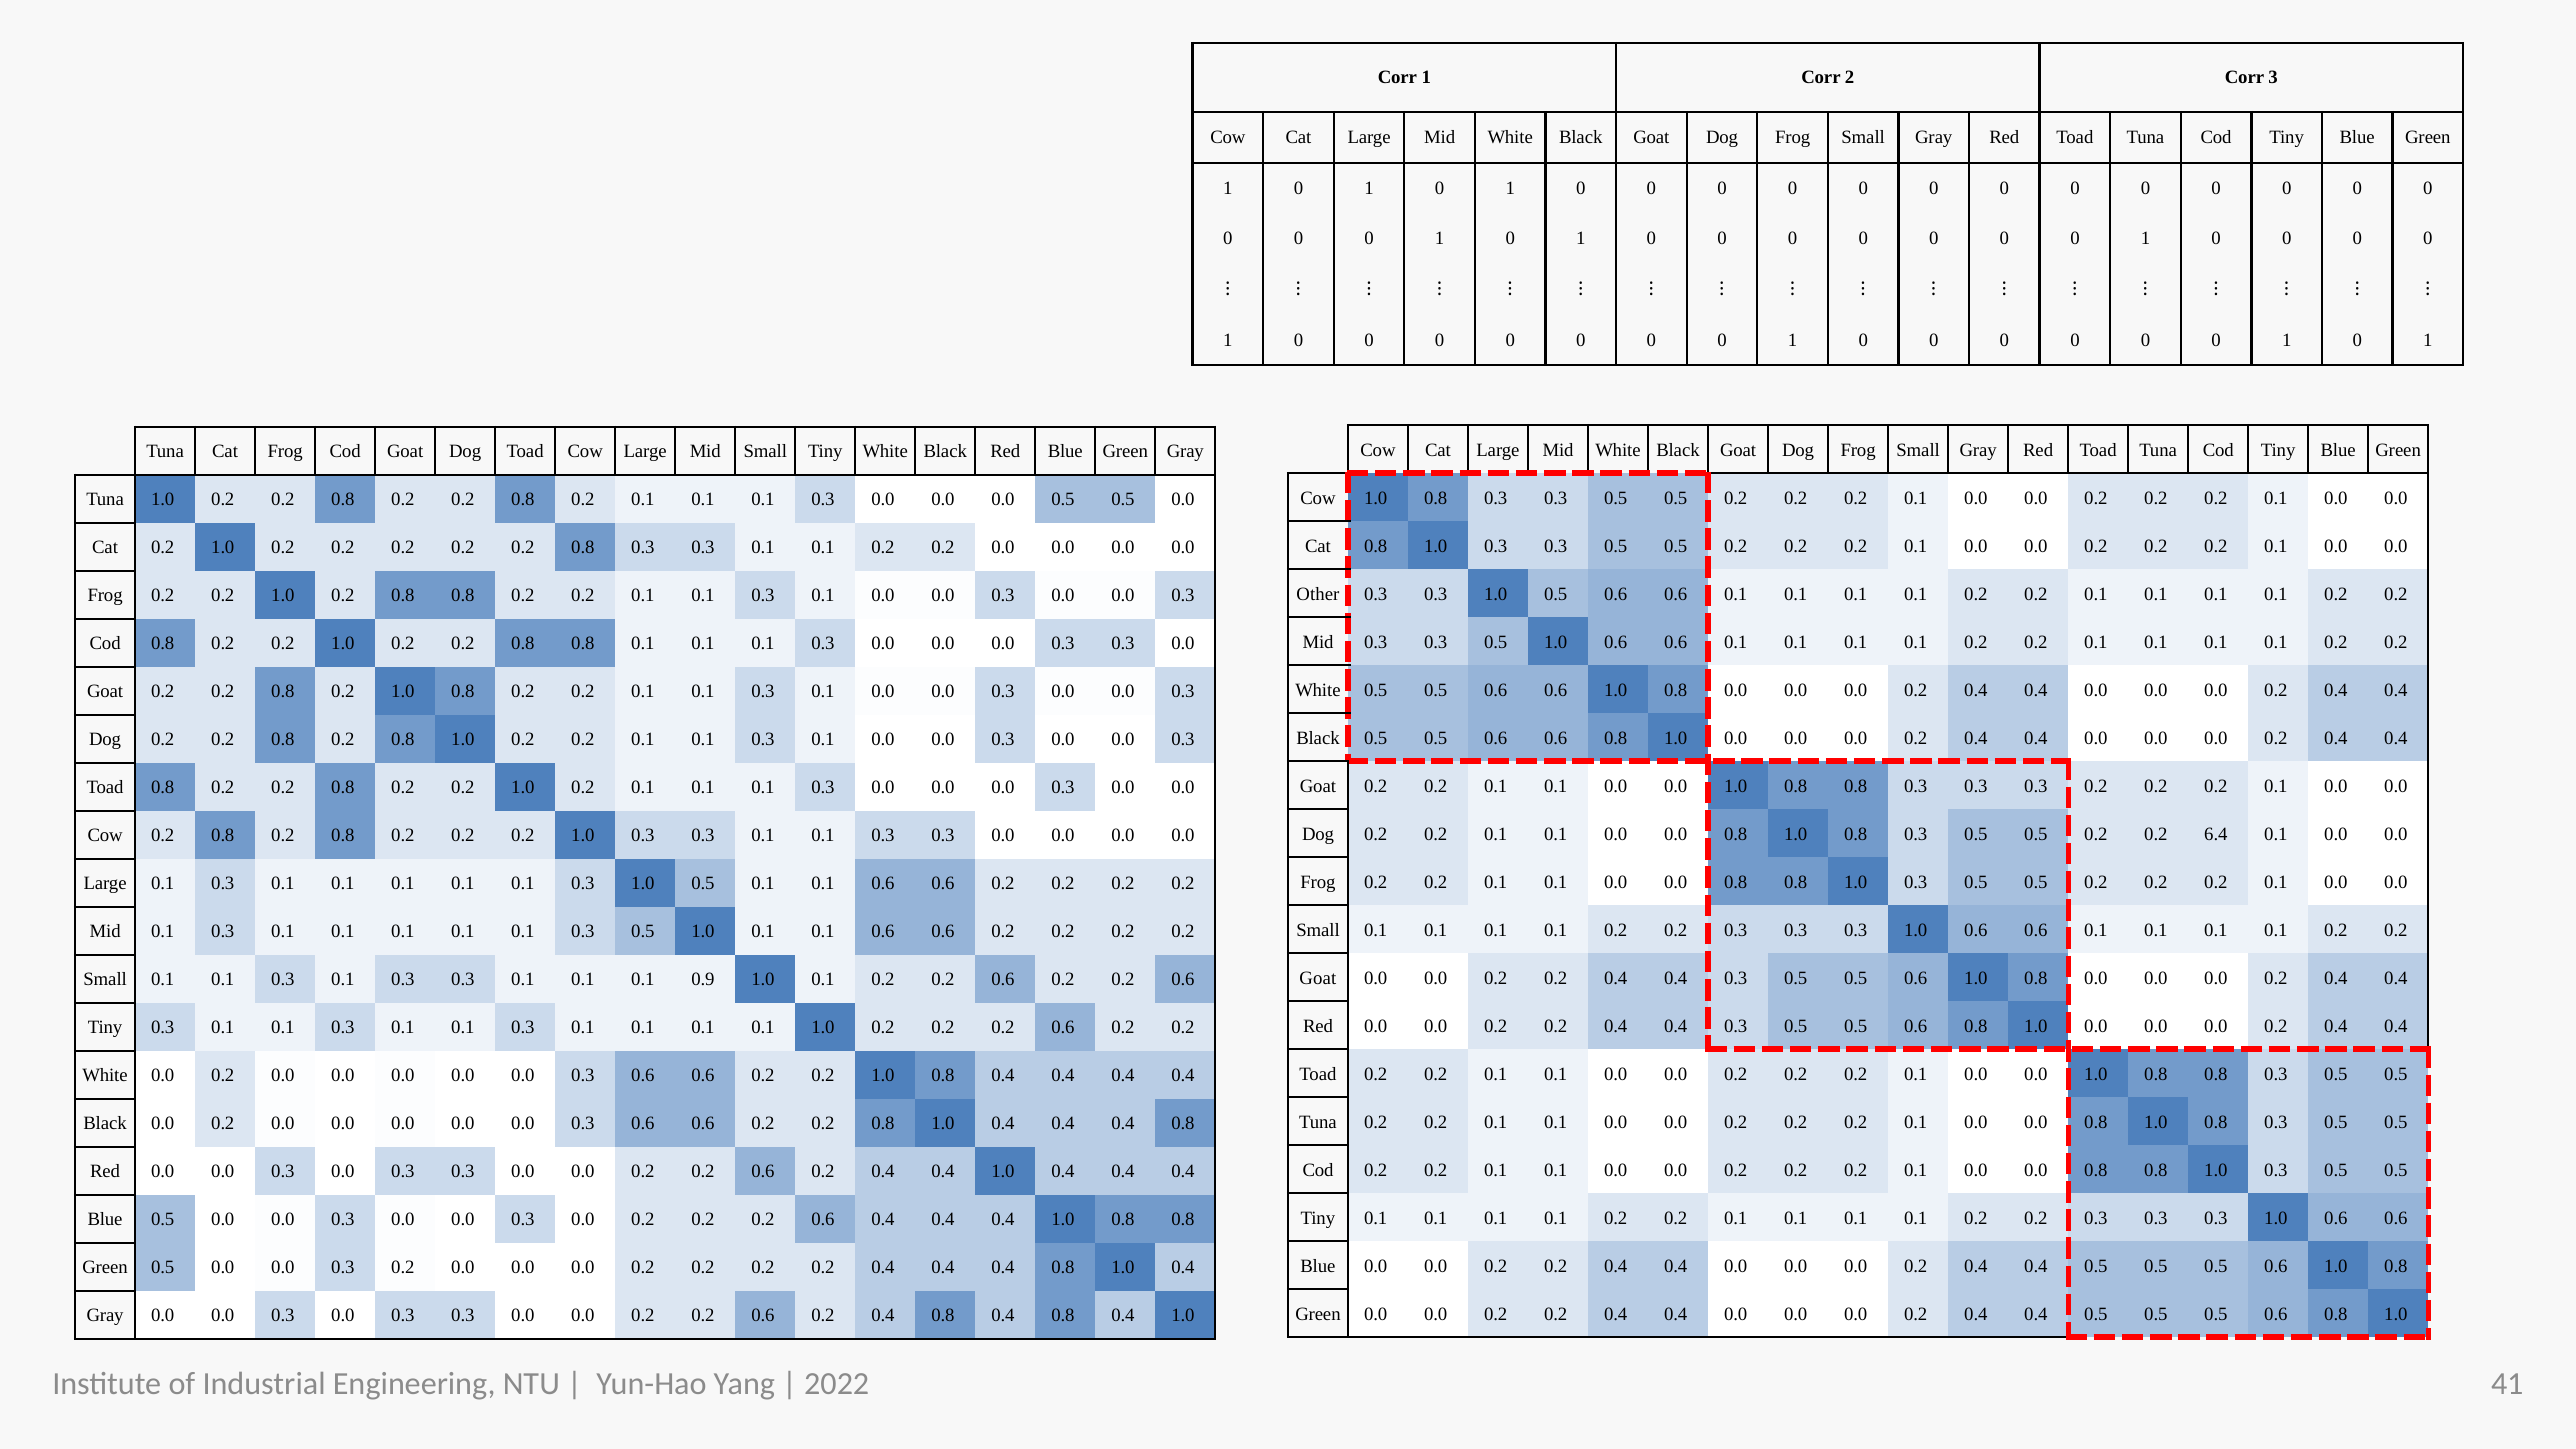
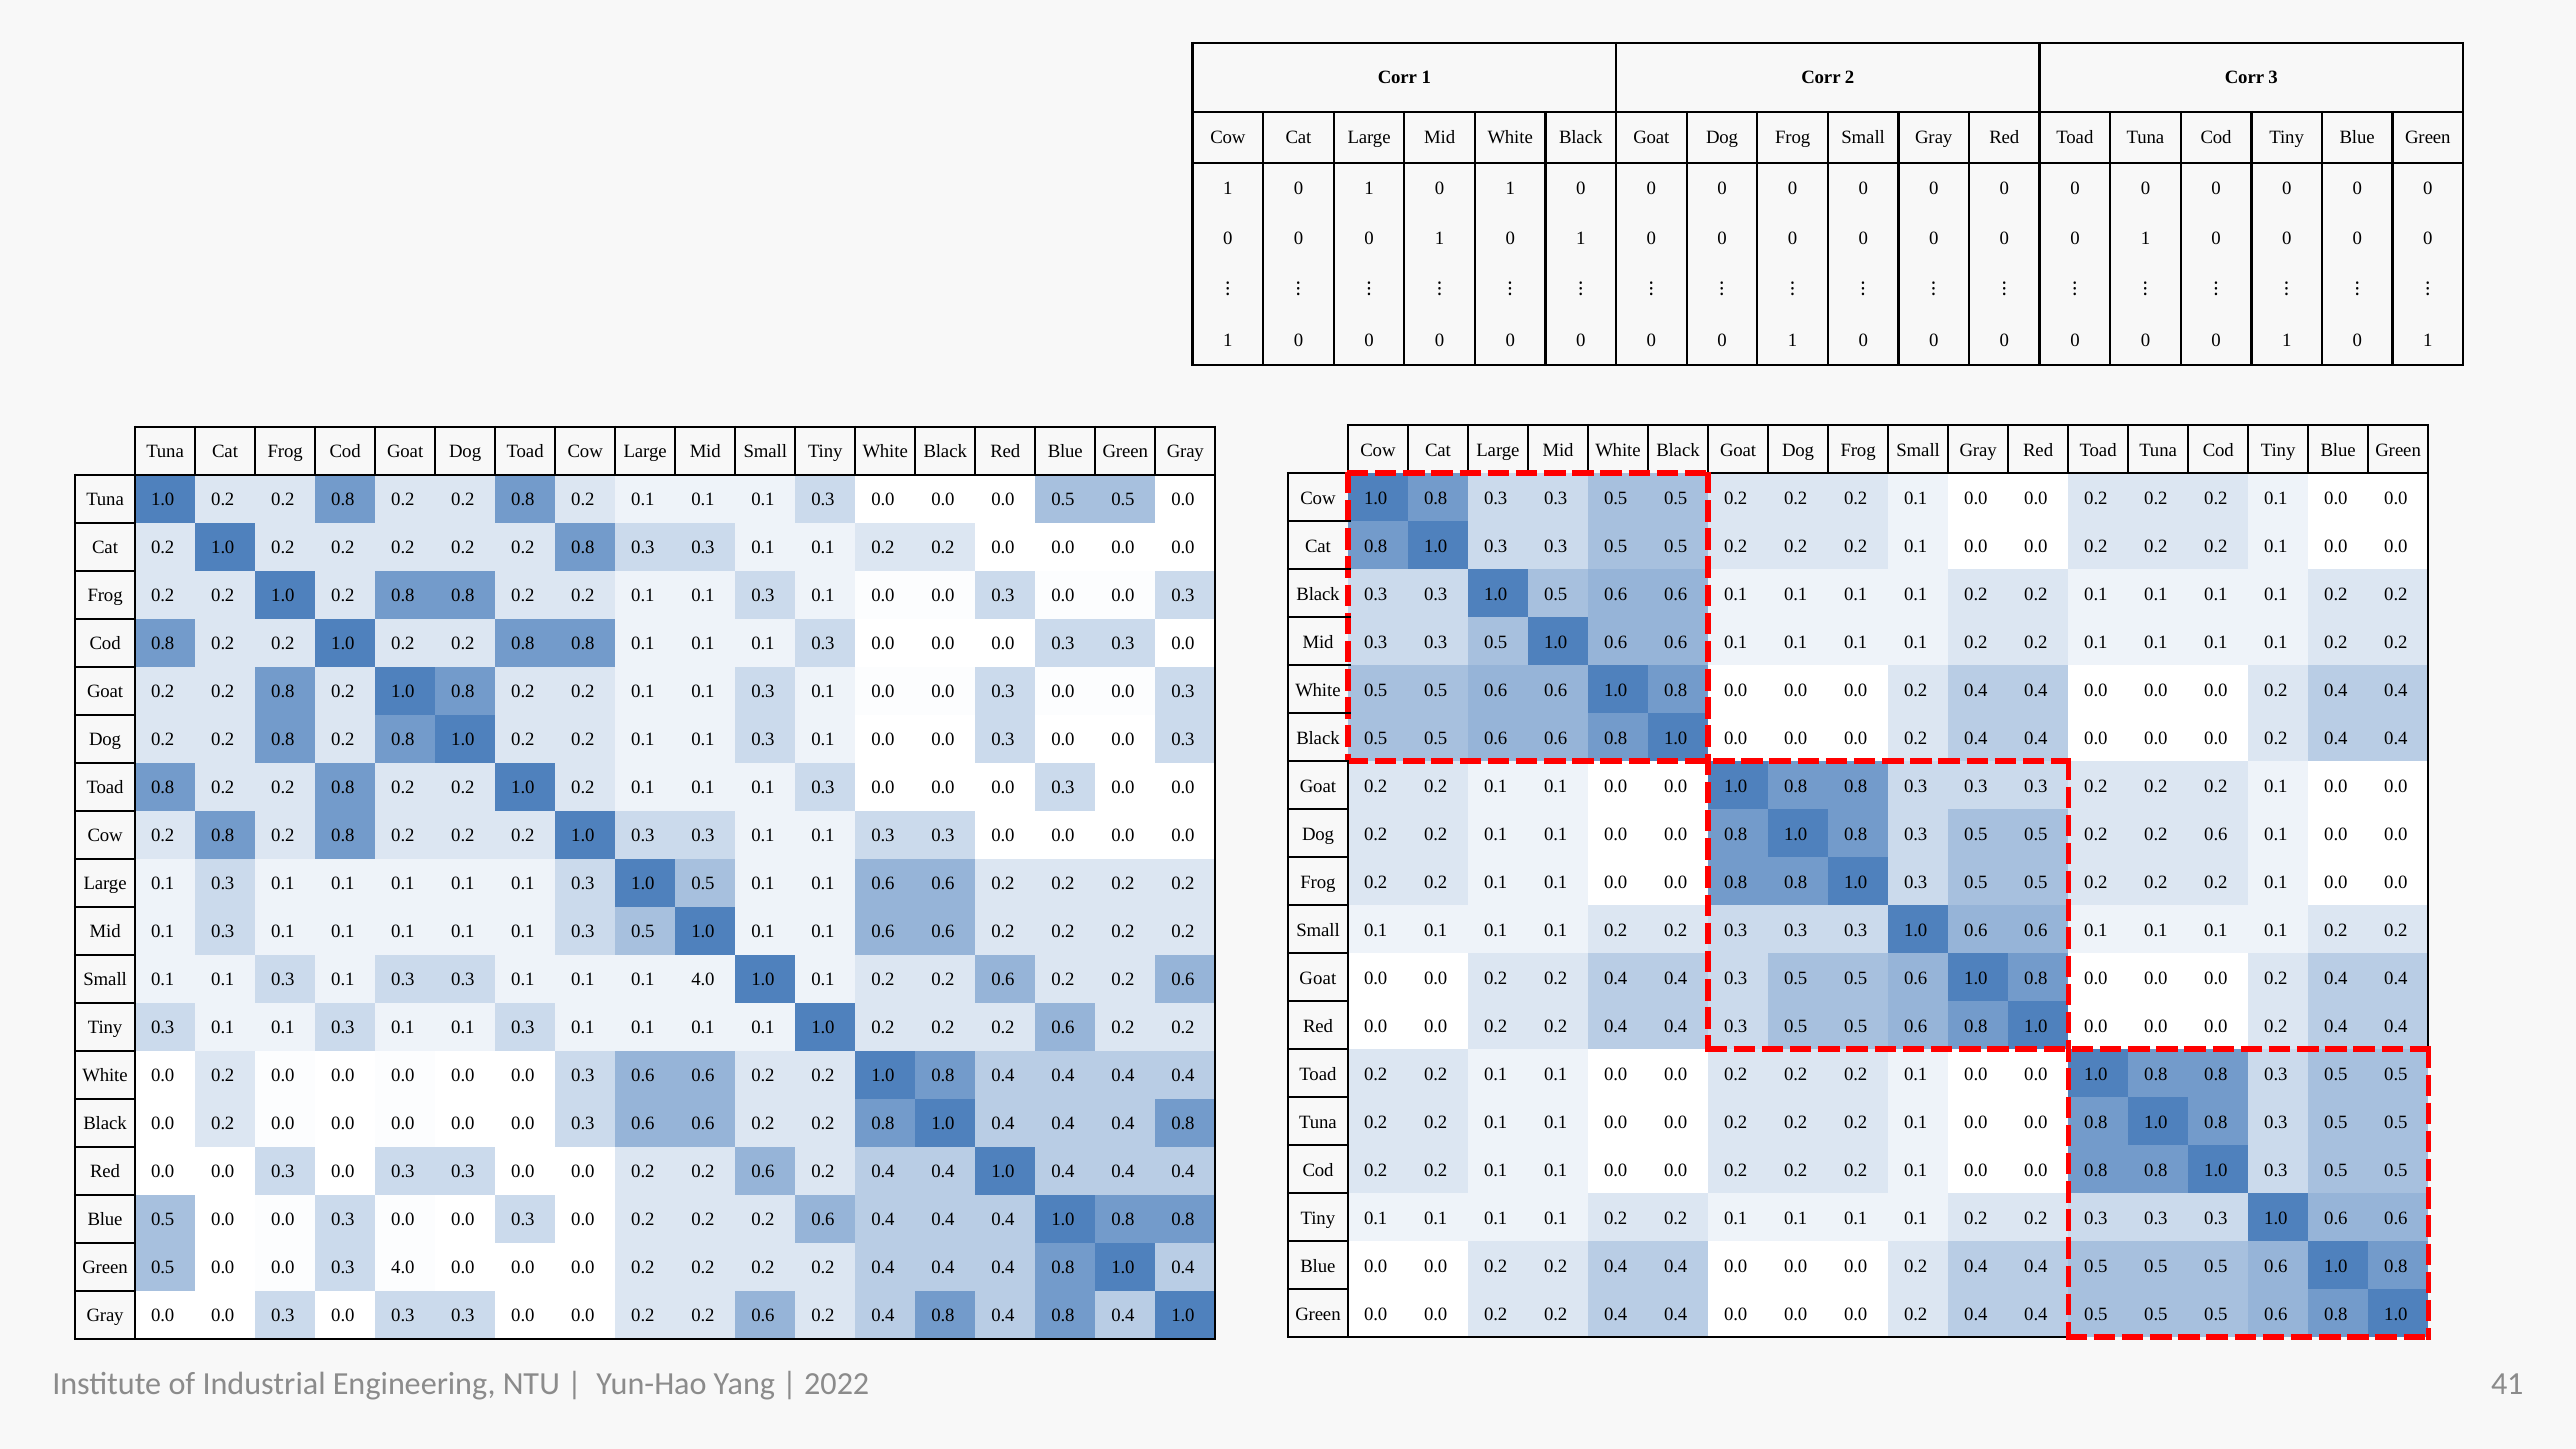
Other at (1318, 594): Other -> Black
0.5 0.2 0.2 6.4: 6.4 -> 0.6
0.1 0.9: 0.9 -> 4.0
0.0 0.3 0.2: 0.2 -> 4.0
